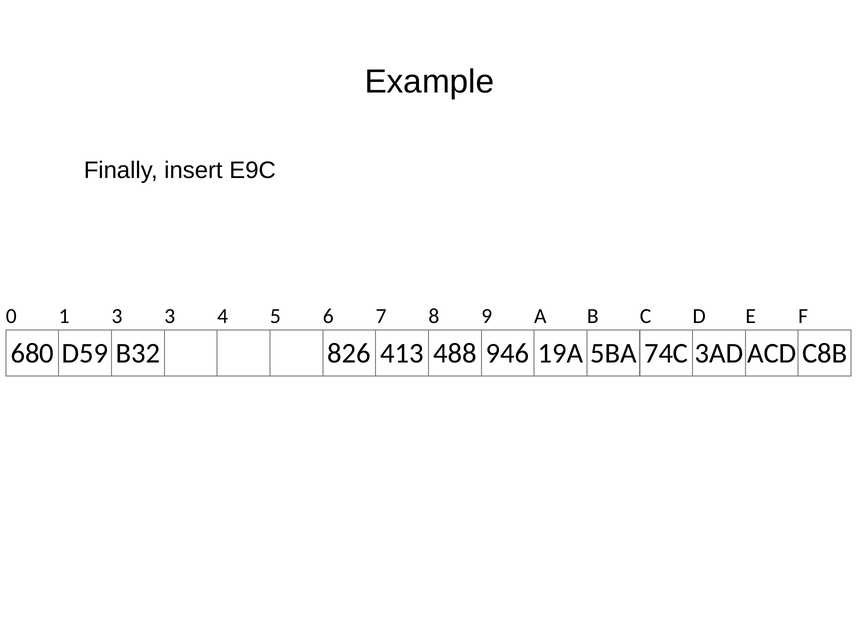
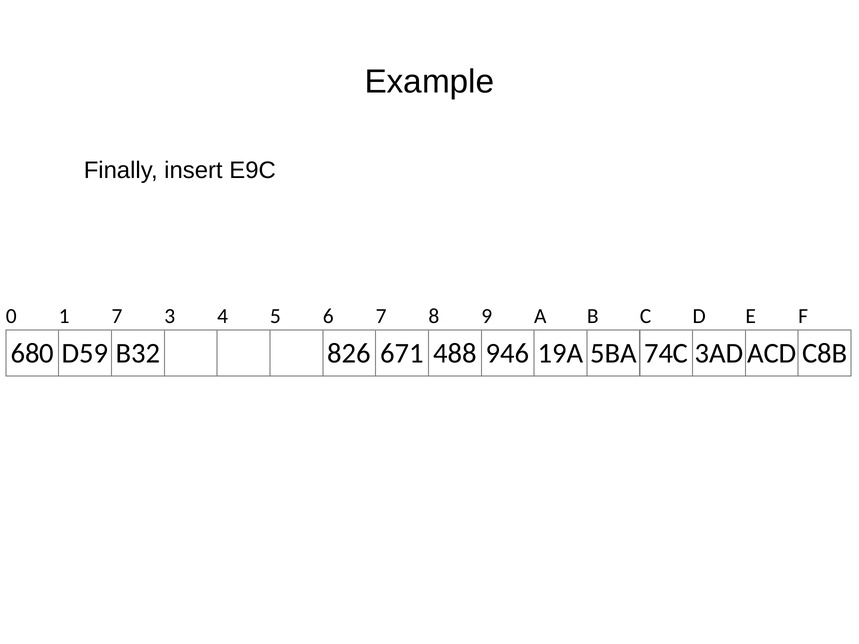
1 3: 3 -> 7
413: 413 -> 671
